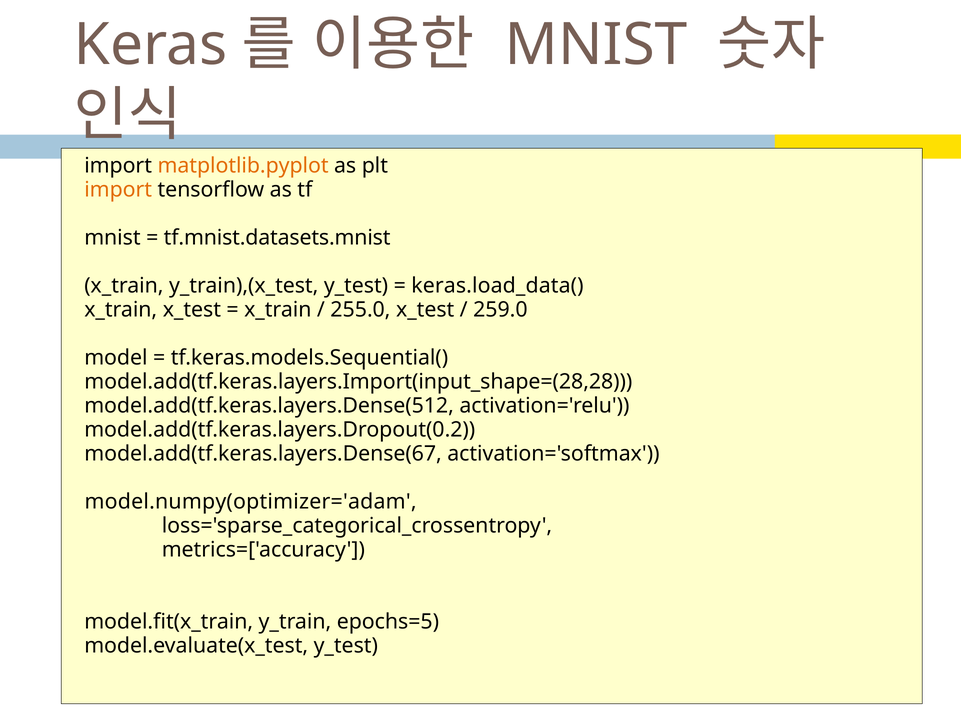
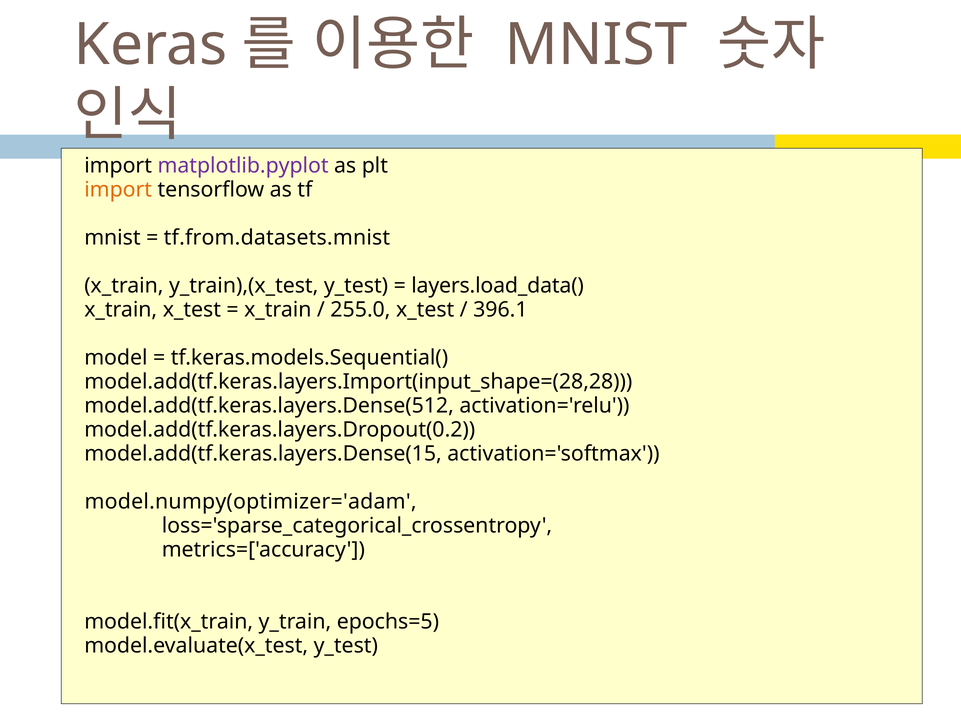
matplotlib.pyplot colour: orange -> purple
tf.mnist.datasets.mnist: tf.mnist.datasets.mnist -> tf.from.datasets.mnist
keras.load_data(: keras.load_data( -> layers.load_data(
259.0: 259.0 -> 396.1
model.add(tf.keras.layers.Dense(67: model.add(tf.keras.layers.Dense(67 -> model.add(tf.keras.layers.Dense(15
